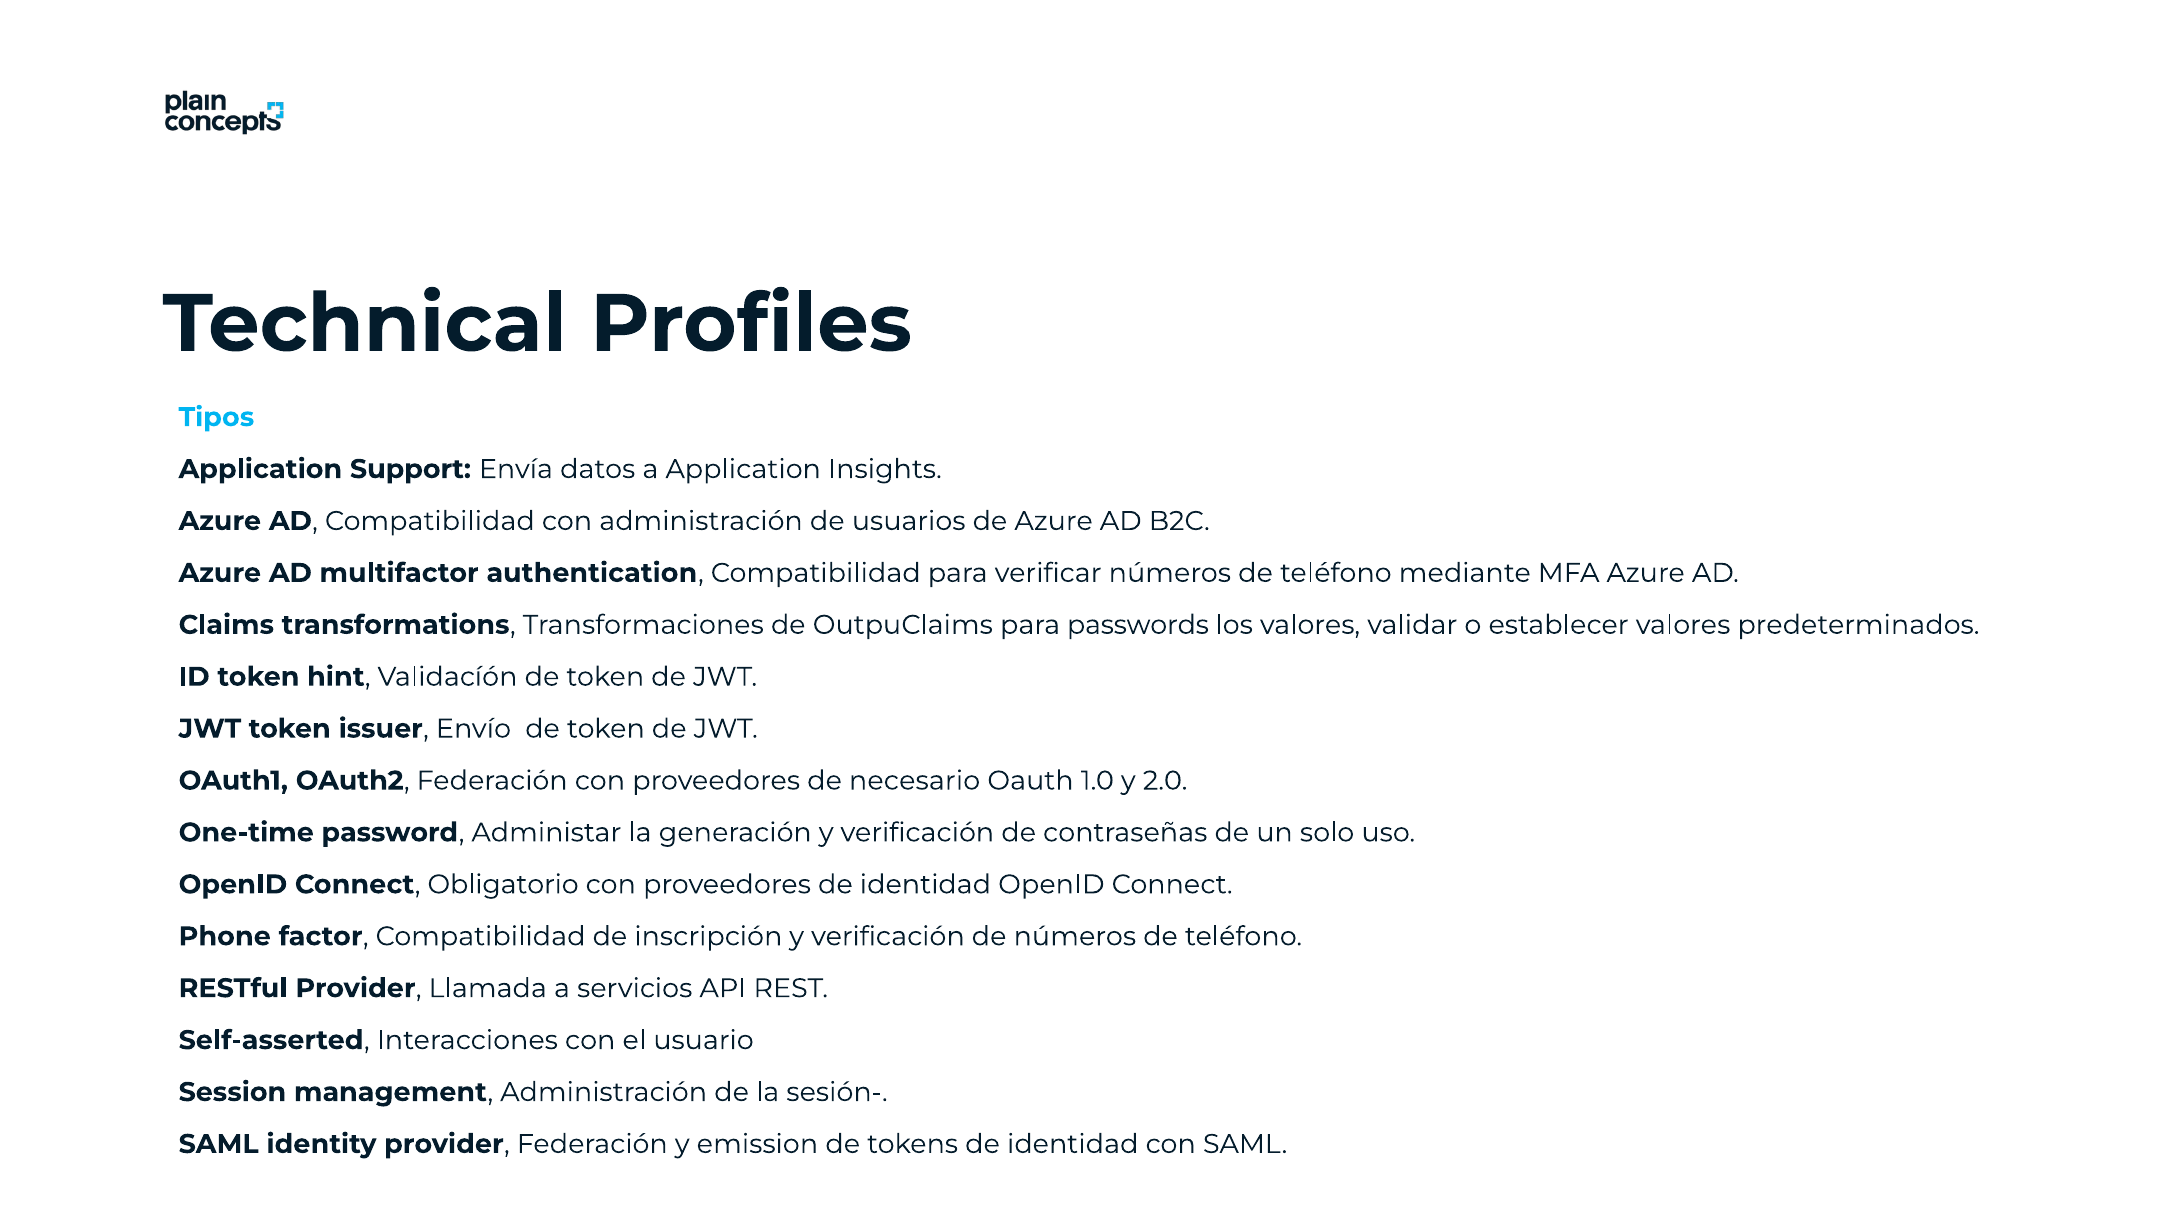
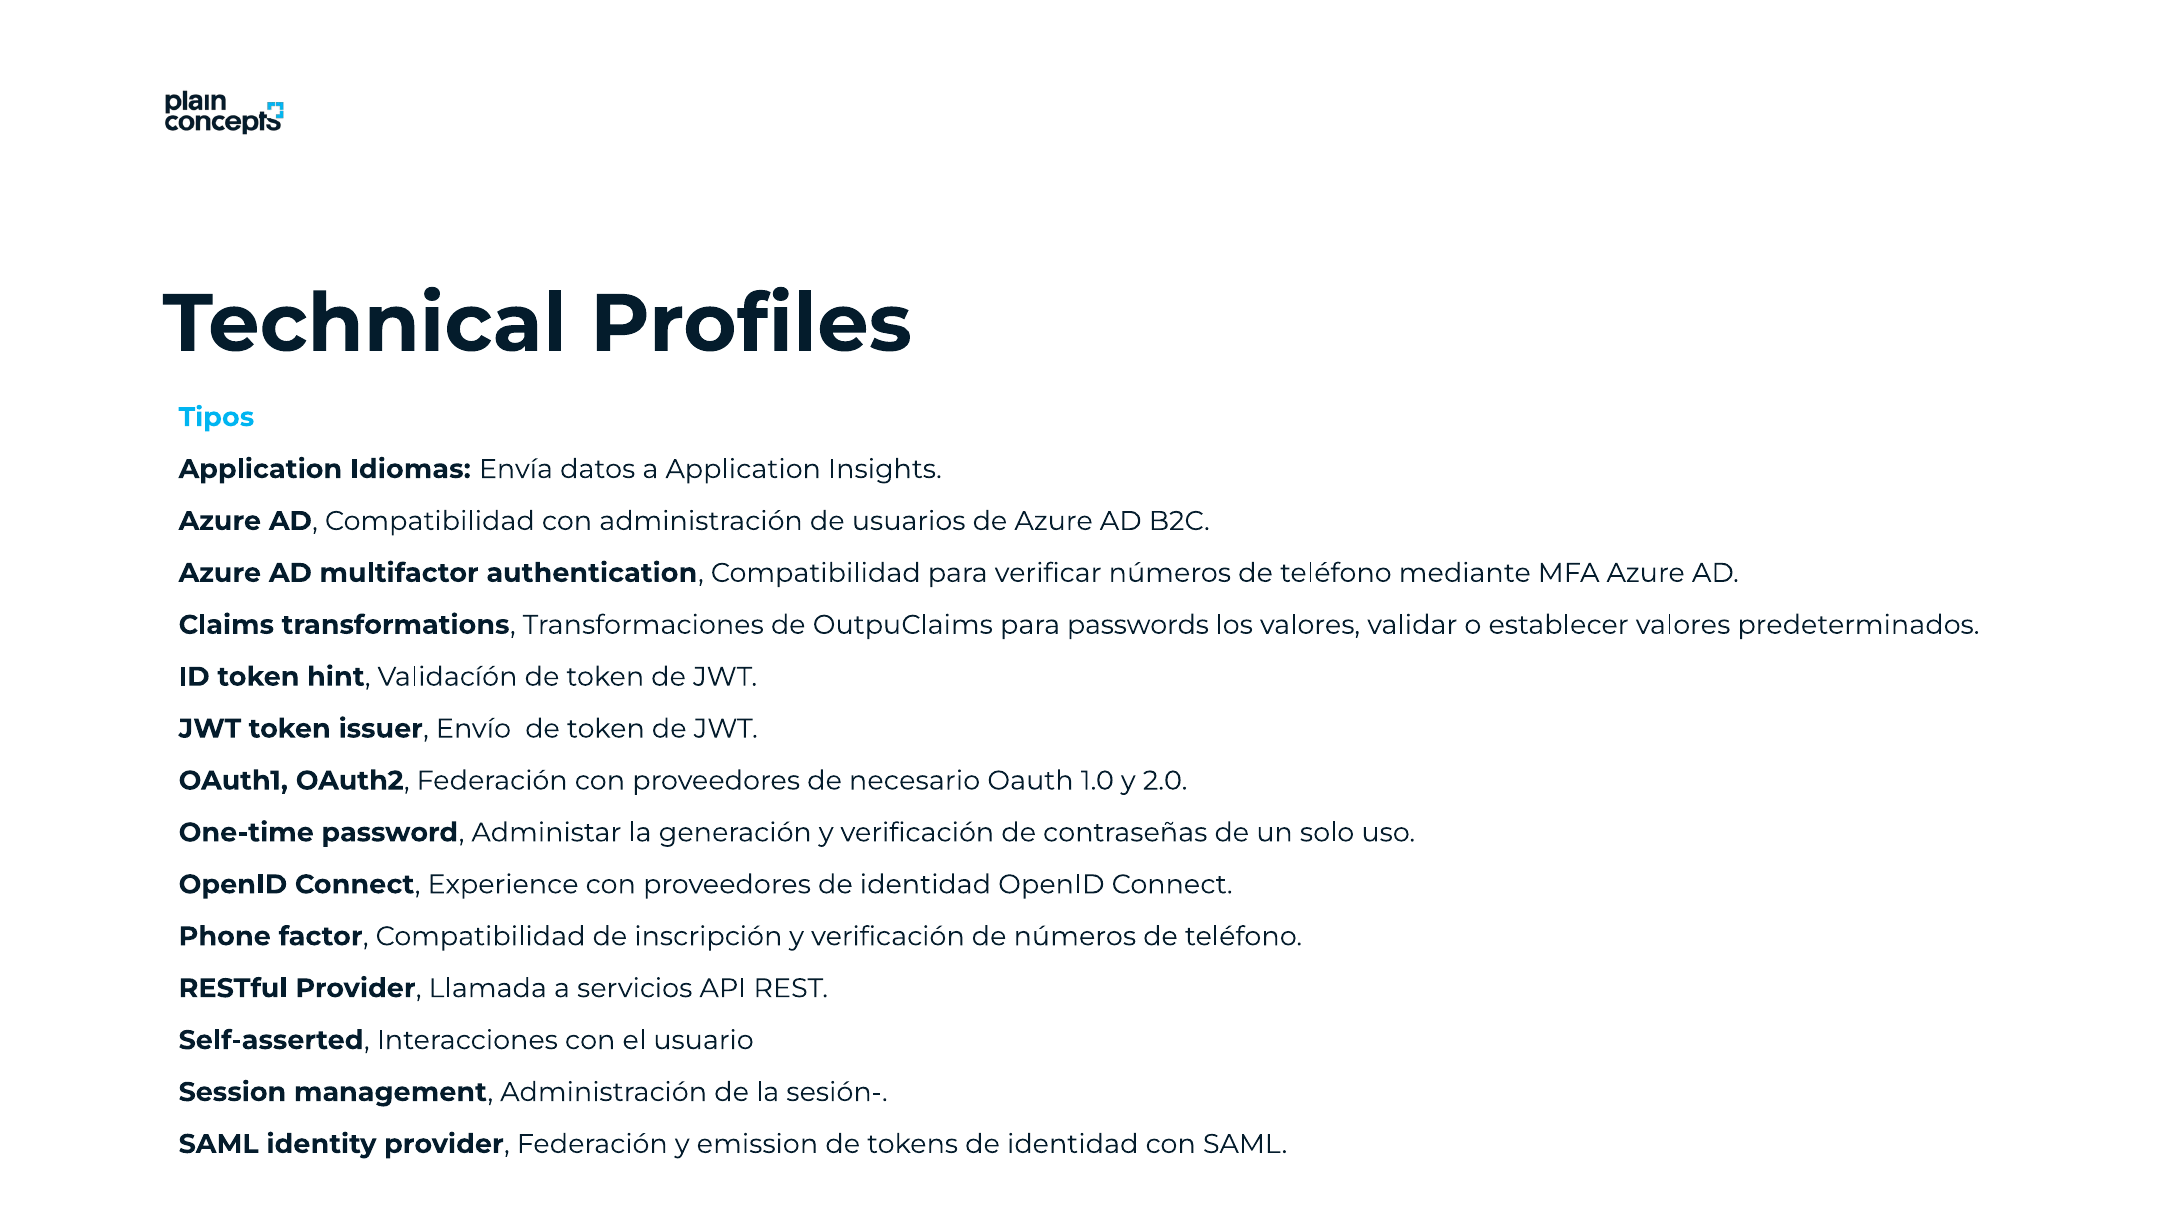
Support: Support -> Idiomas
Obligatorio: Obligatorio -> Experience
